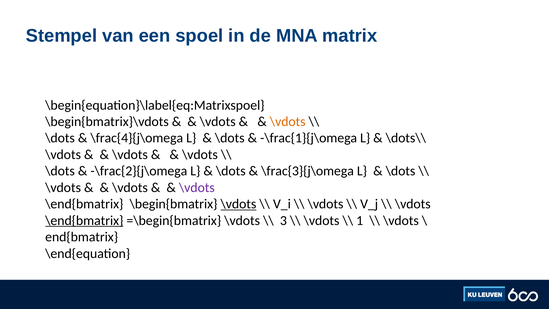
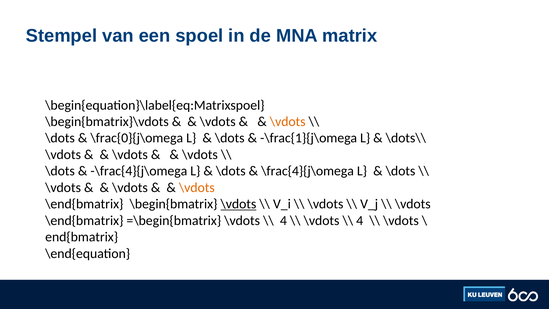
\frac{4}{j\omega: \frac{4}{j\omega -> \frac{0}{j\omega
-\frac{2}{j\omega: -\frac{2}{j\omega -> -\frac{4}{j\omega
\frac{3}{j\omega: \frac{3}{j\omega -> \frac{4}{j\omega
\vdots at (197, 187) colour: purple -> orange
\end{bmatrix at (84, 220) underline: present -> none
3 at (283, 220): 3 -> 4
1 at (360, 220): 1 -> 4
